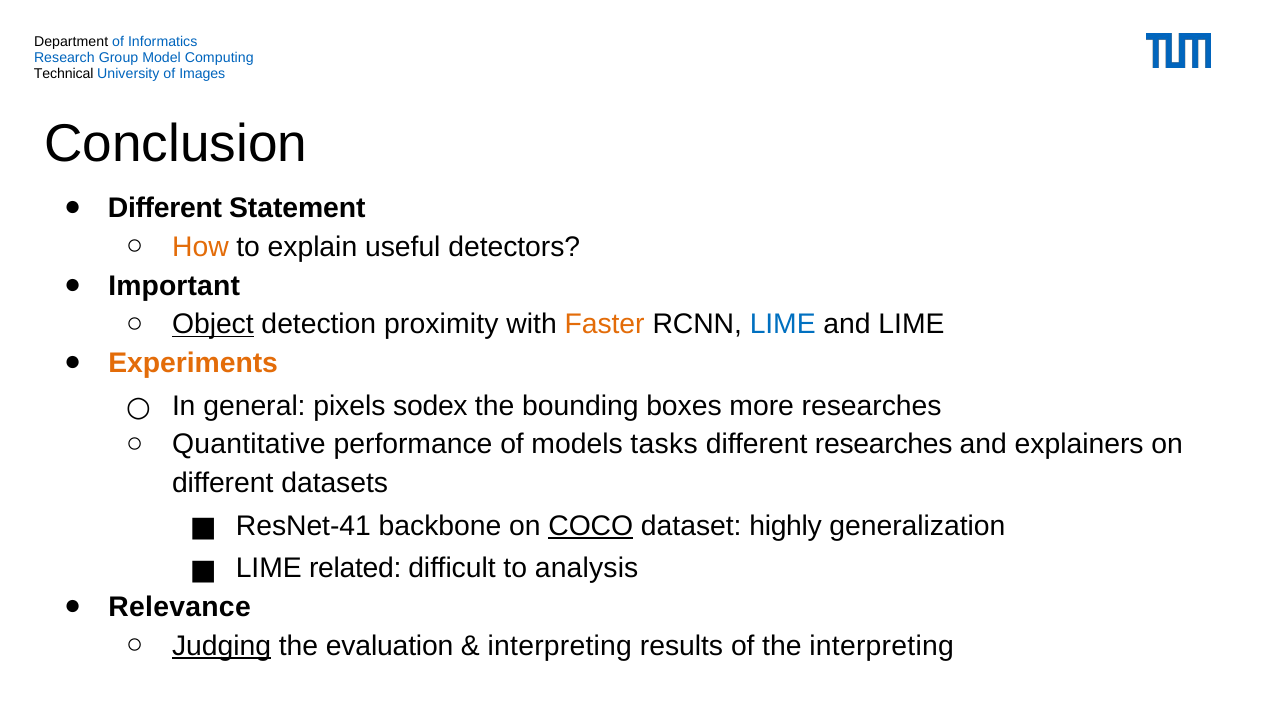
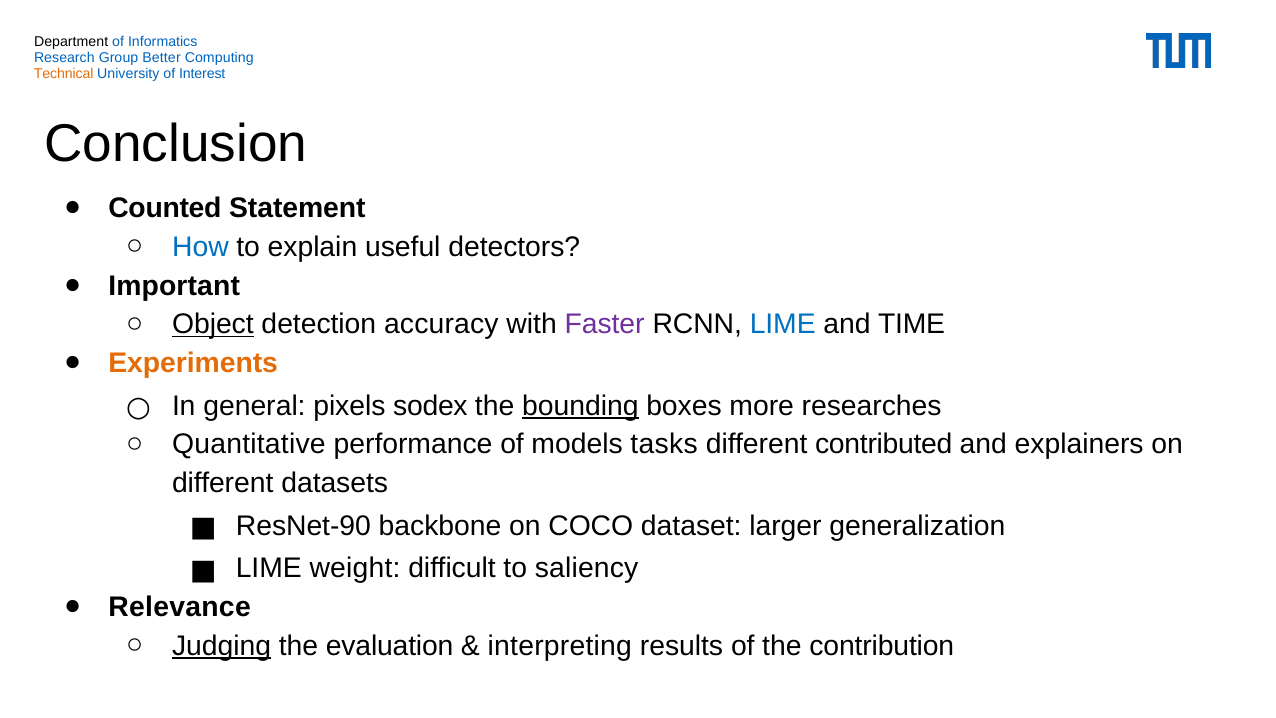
Model: Model -> Better
Technical colour: black -> orange
Images: Images -> Interest
Different at (165, 208): Different -> Counted
How colour: orange -> blue
proximity: proximity -> accuracy
Faster colour: orange -> purple
and LIME: LIME -> TIME
bounding underline: none -> present
different researches: researches -> contributed
ResNet-41: ResNet-41 -> ResNet-90
COCO underline: present -> none
highly: highly -> larger
related: related -> weight
analysis: analysis -> saliency
the interpreting: interpreting -> contribution
